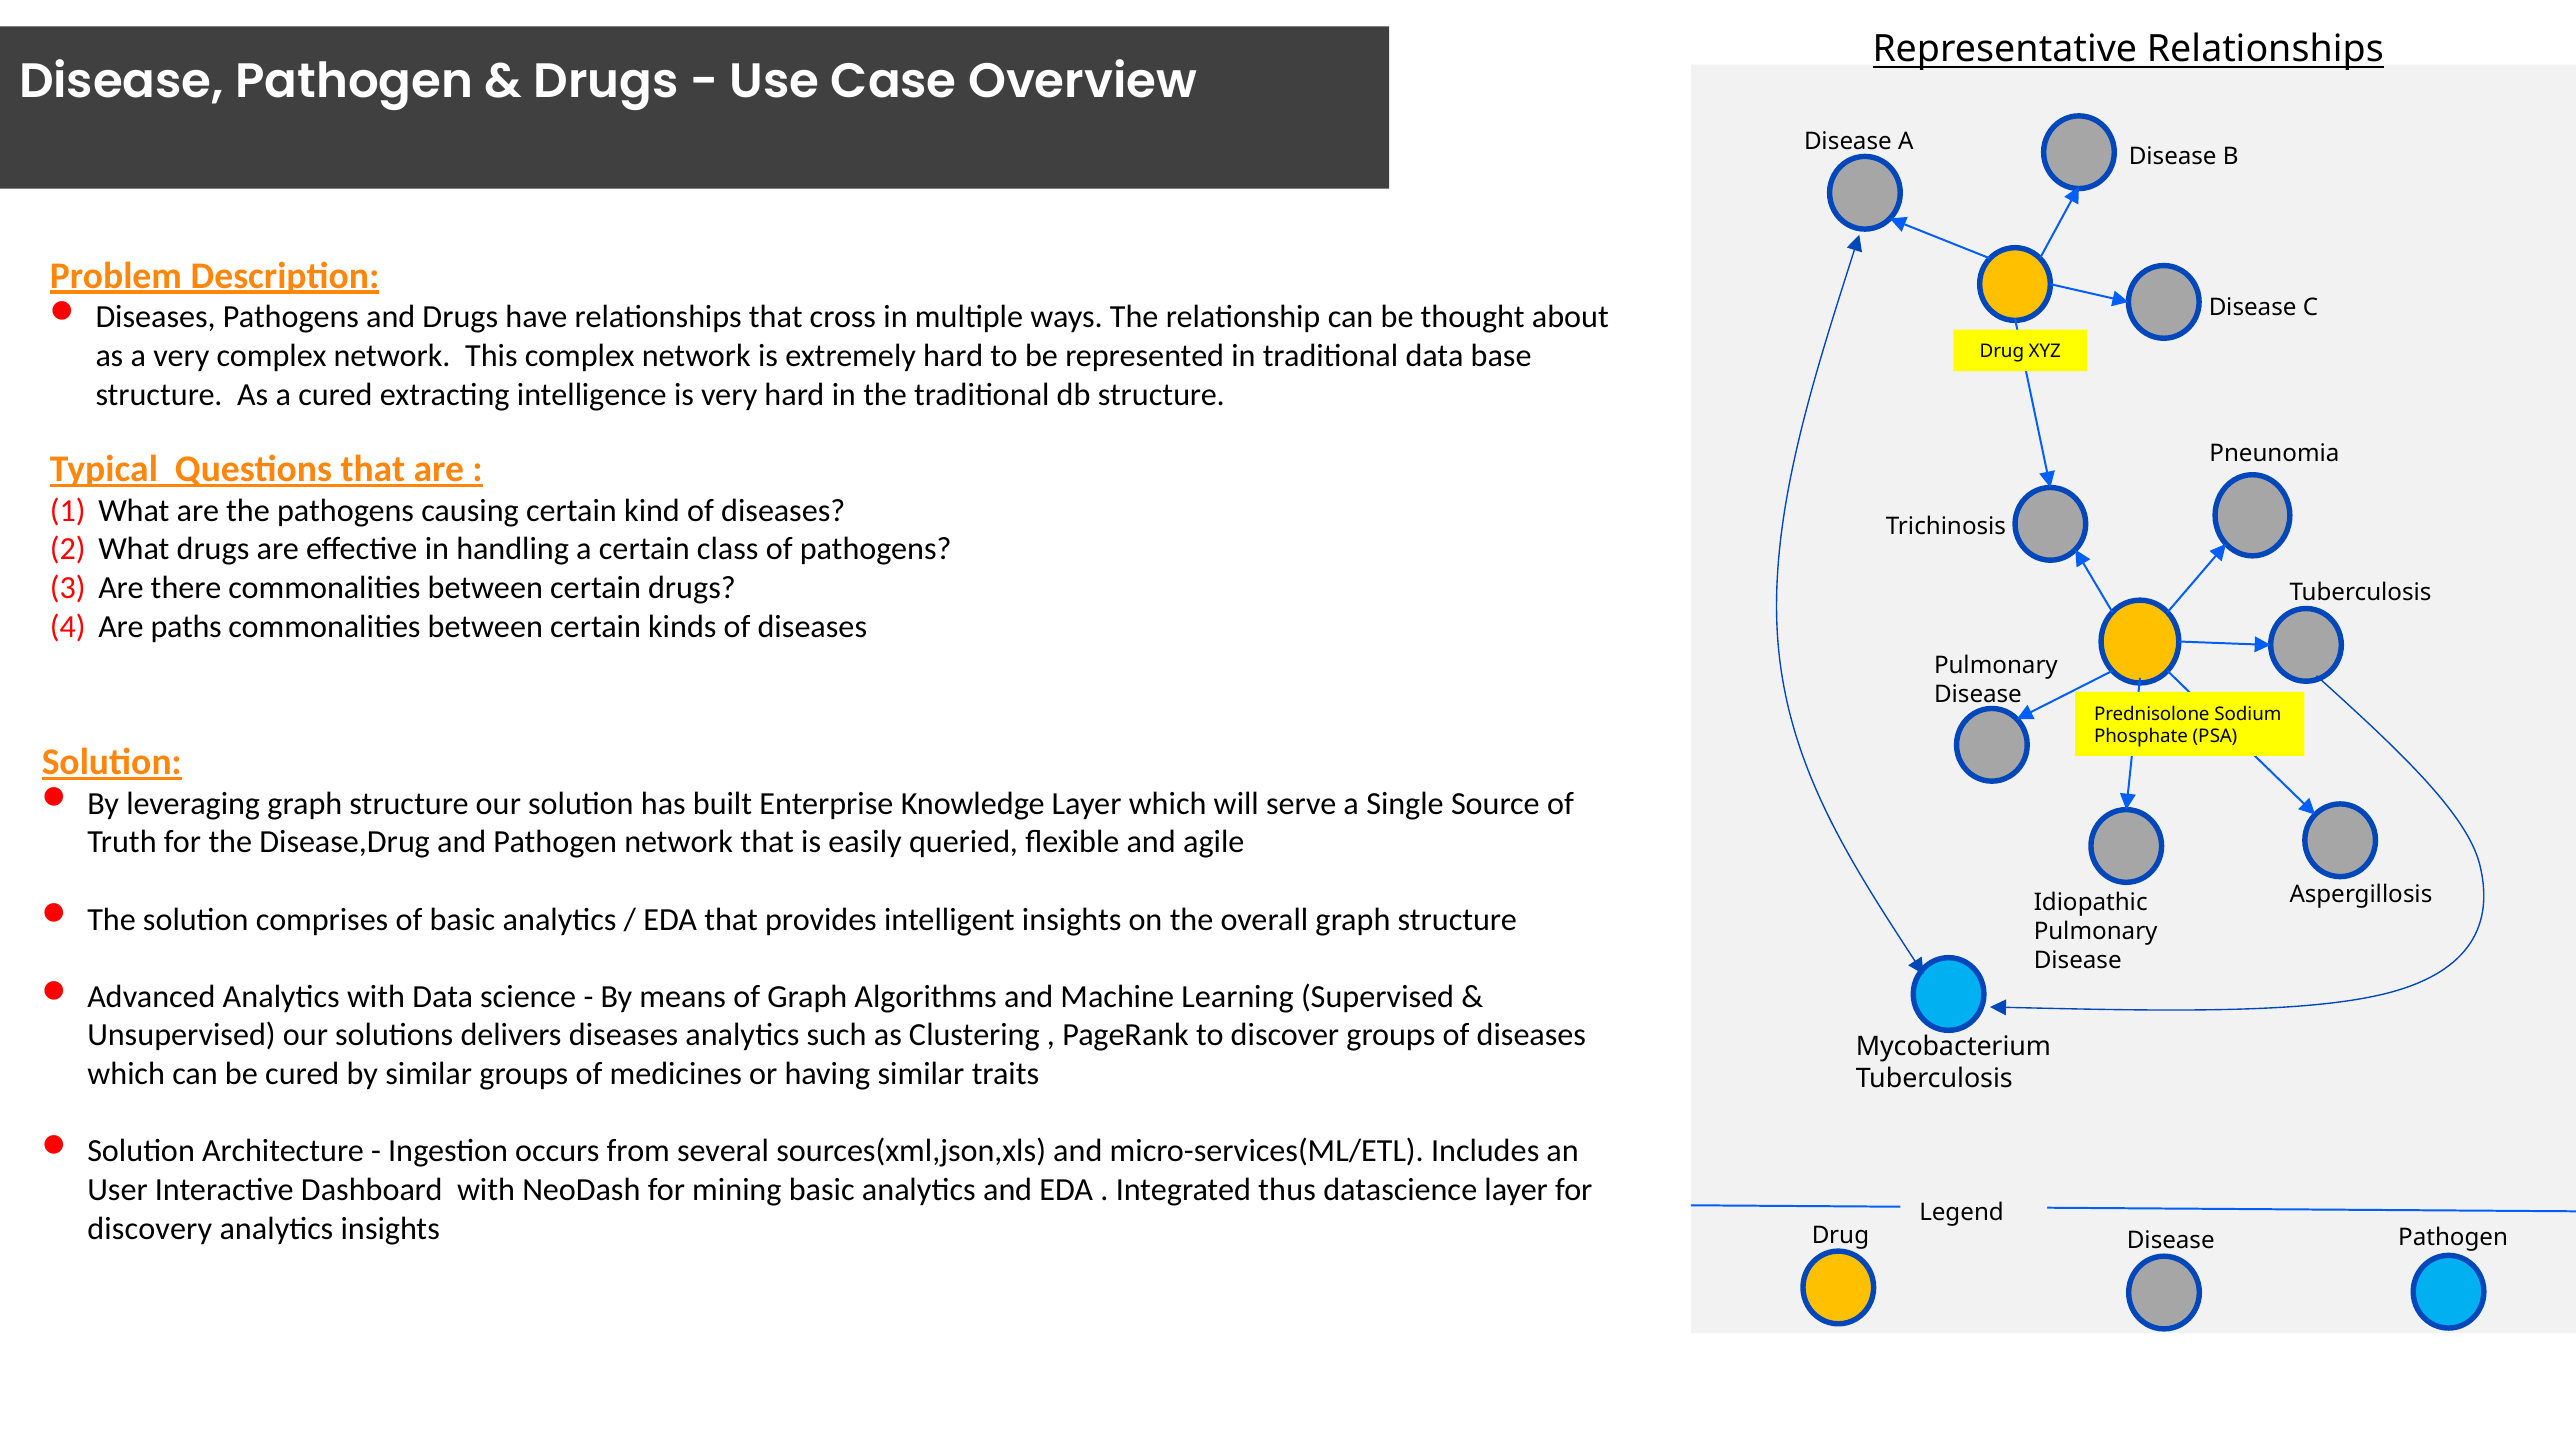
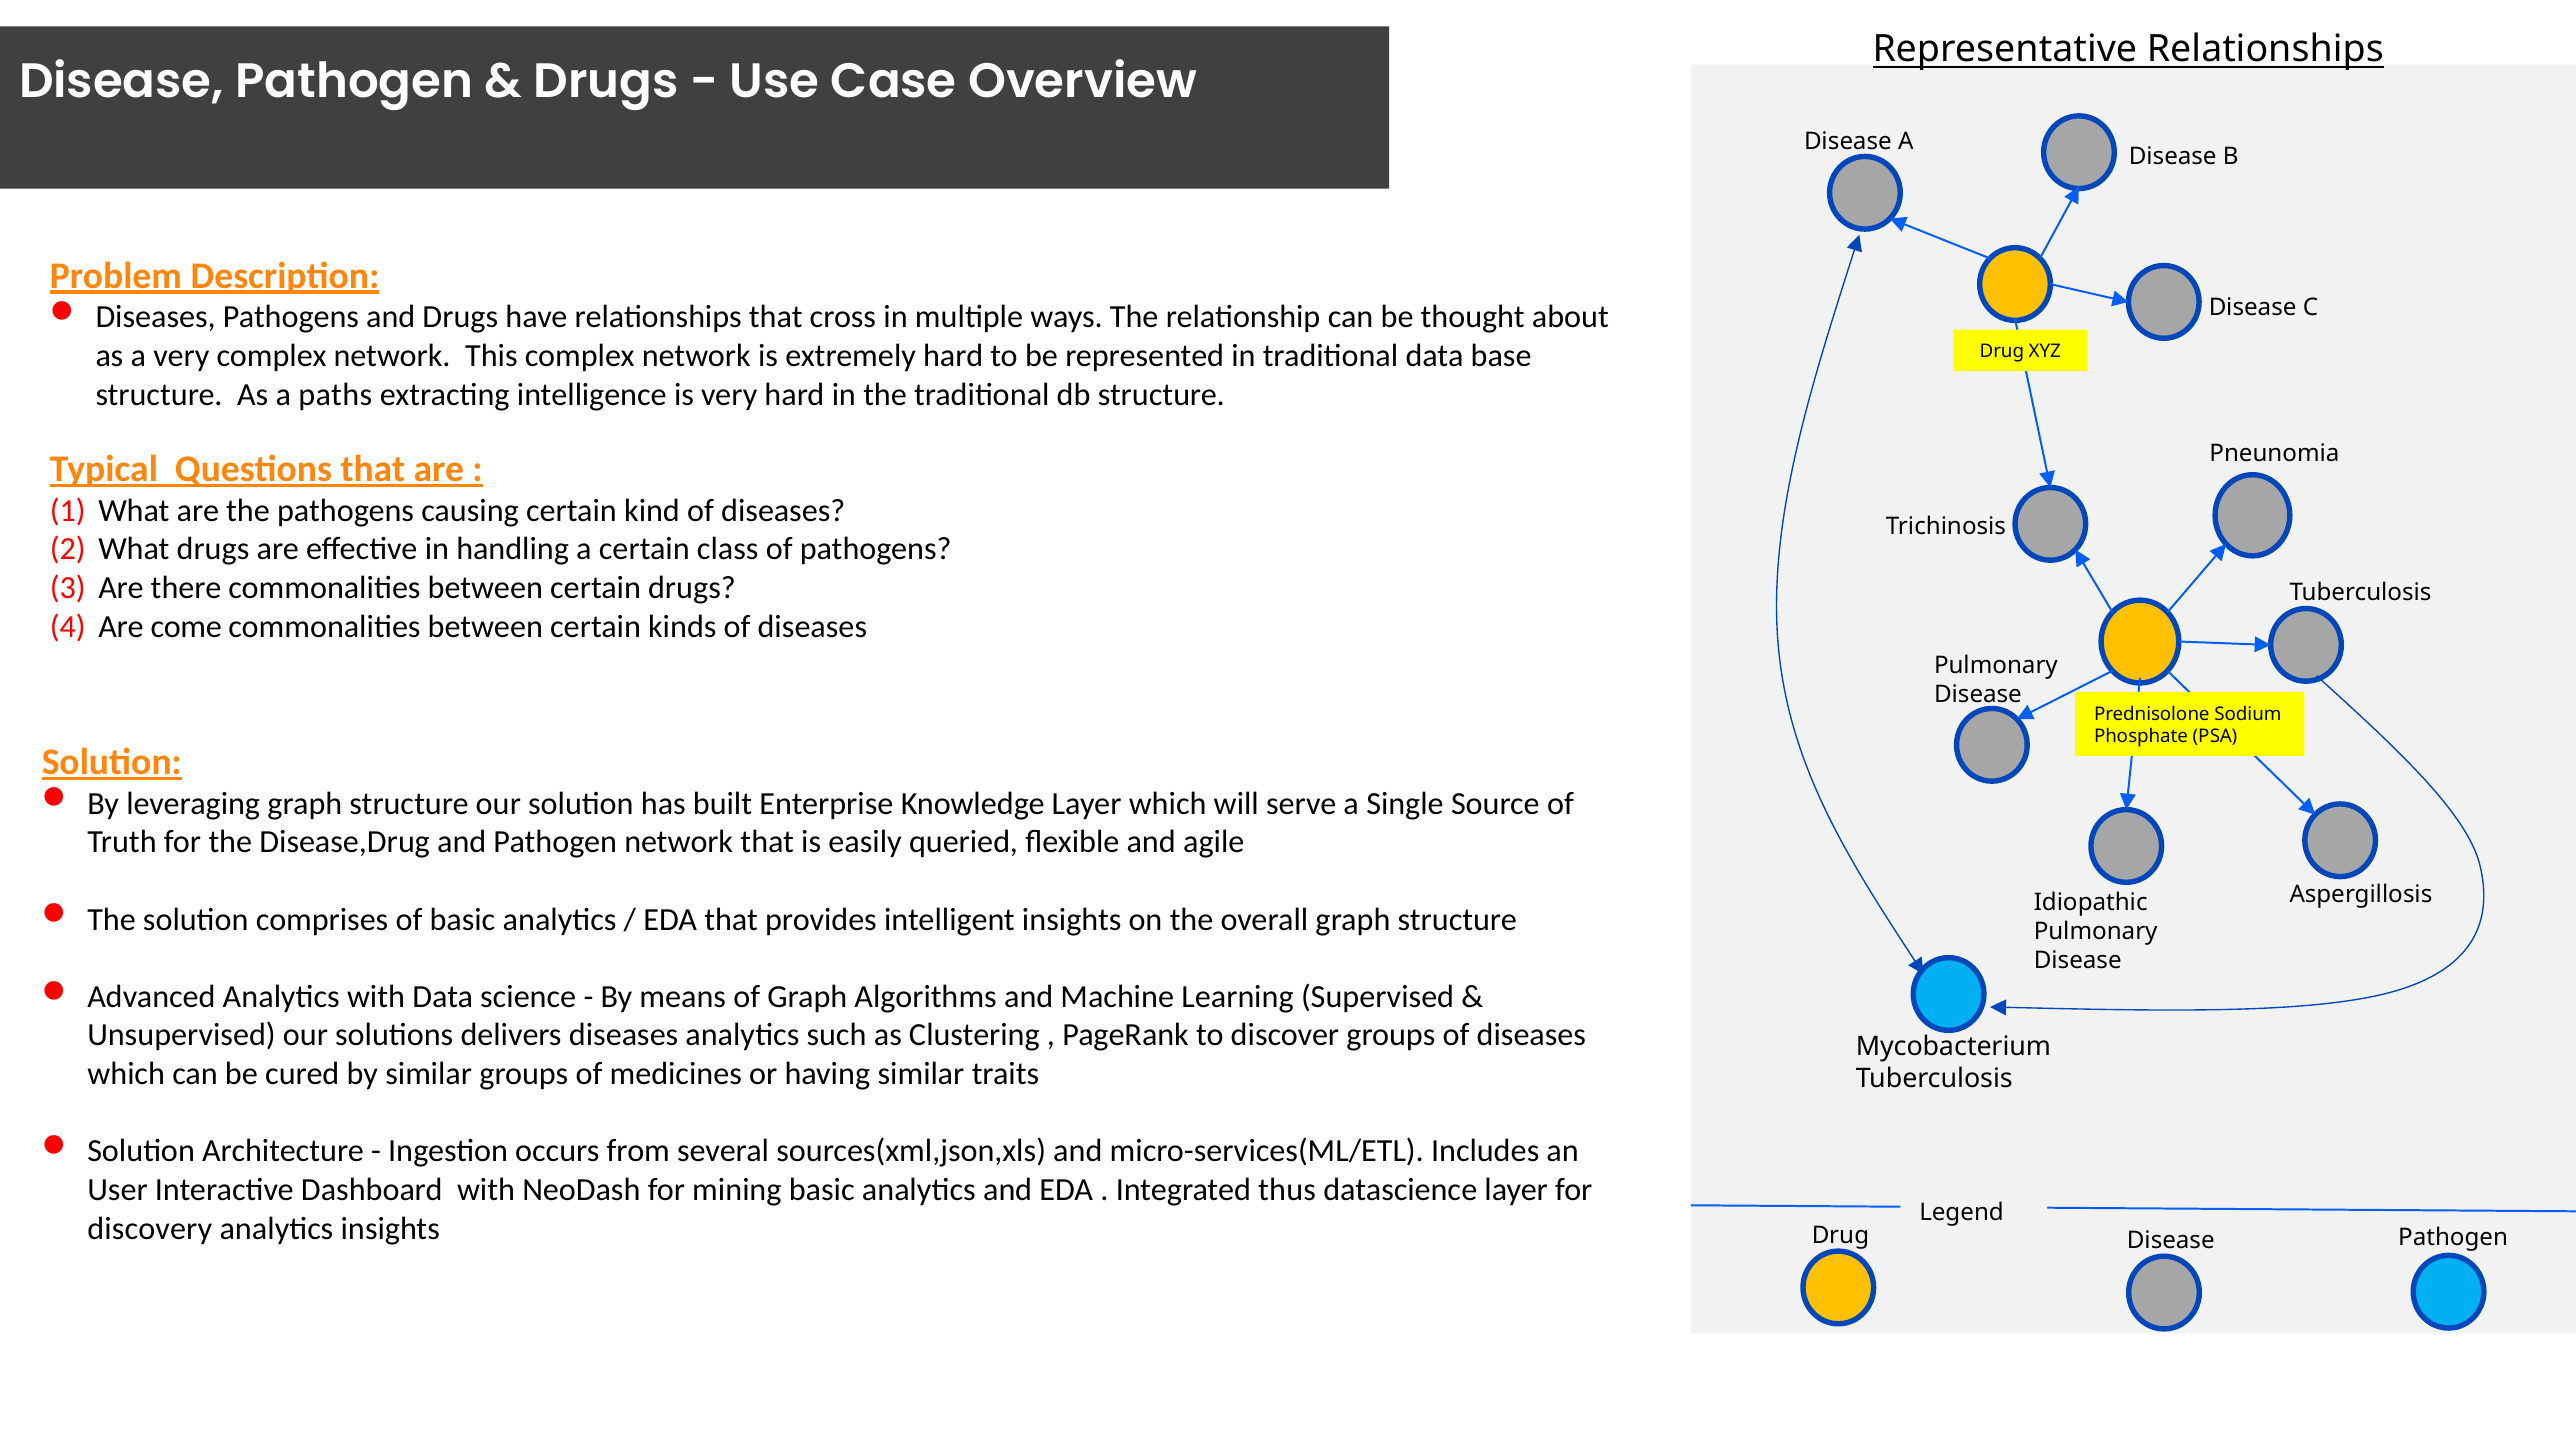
a cured: cured -> paths
paths: paths -> come
